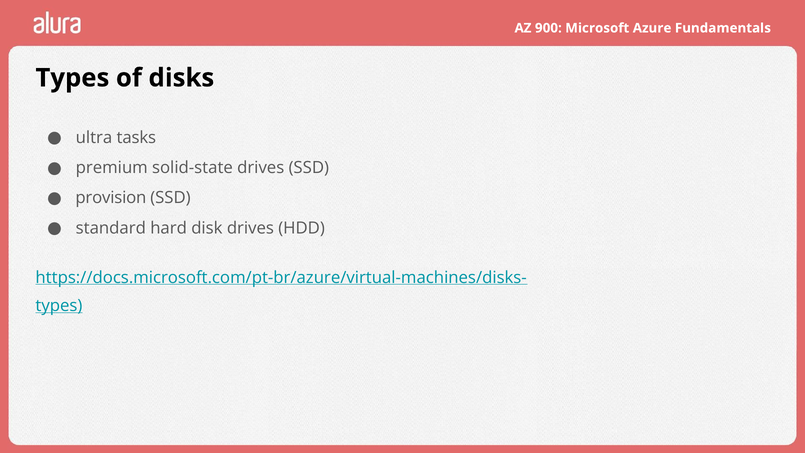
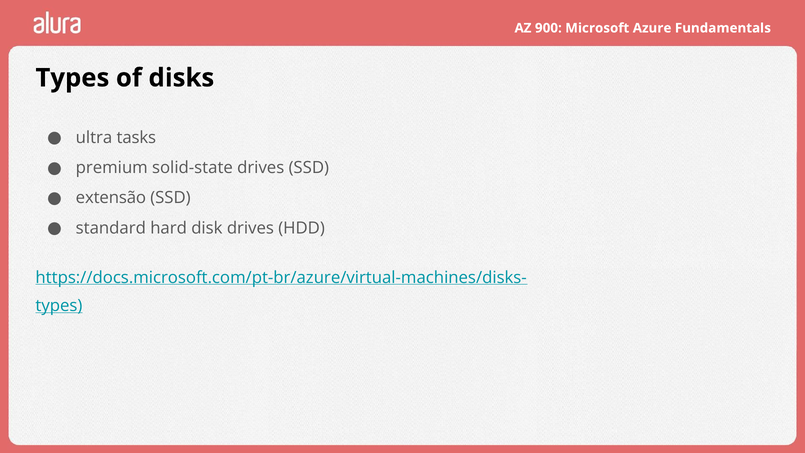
provision: provision -> extensão
